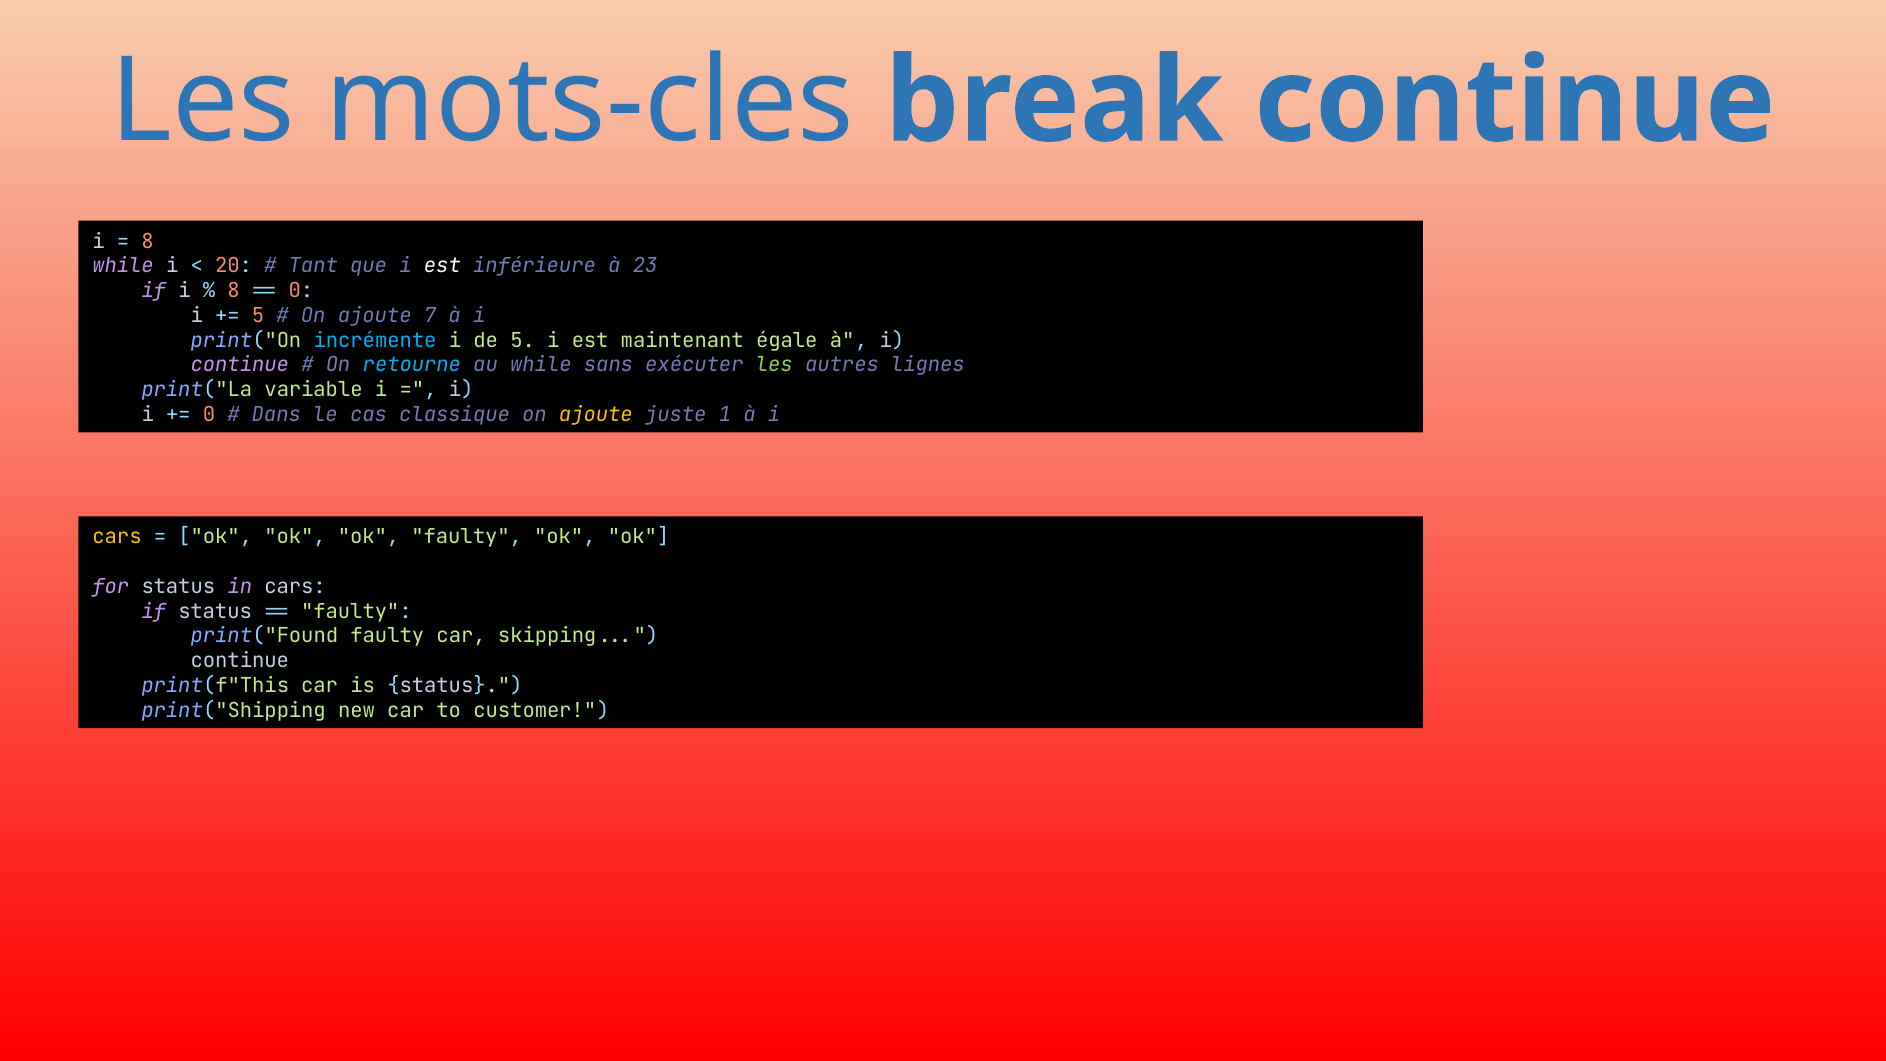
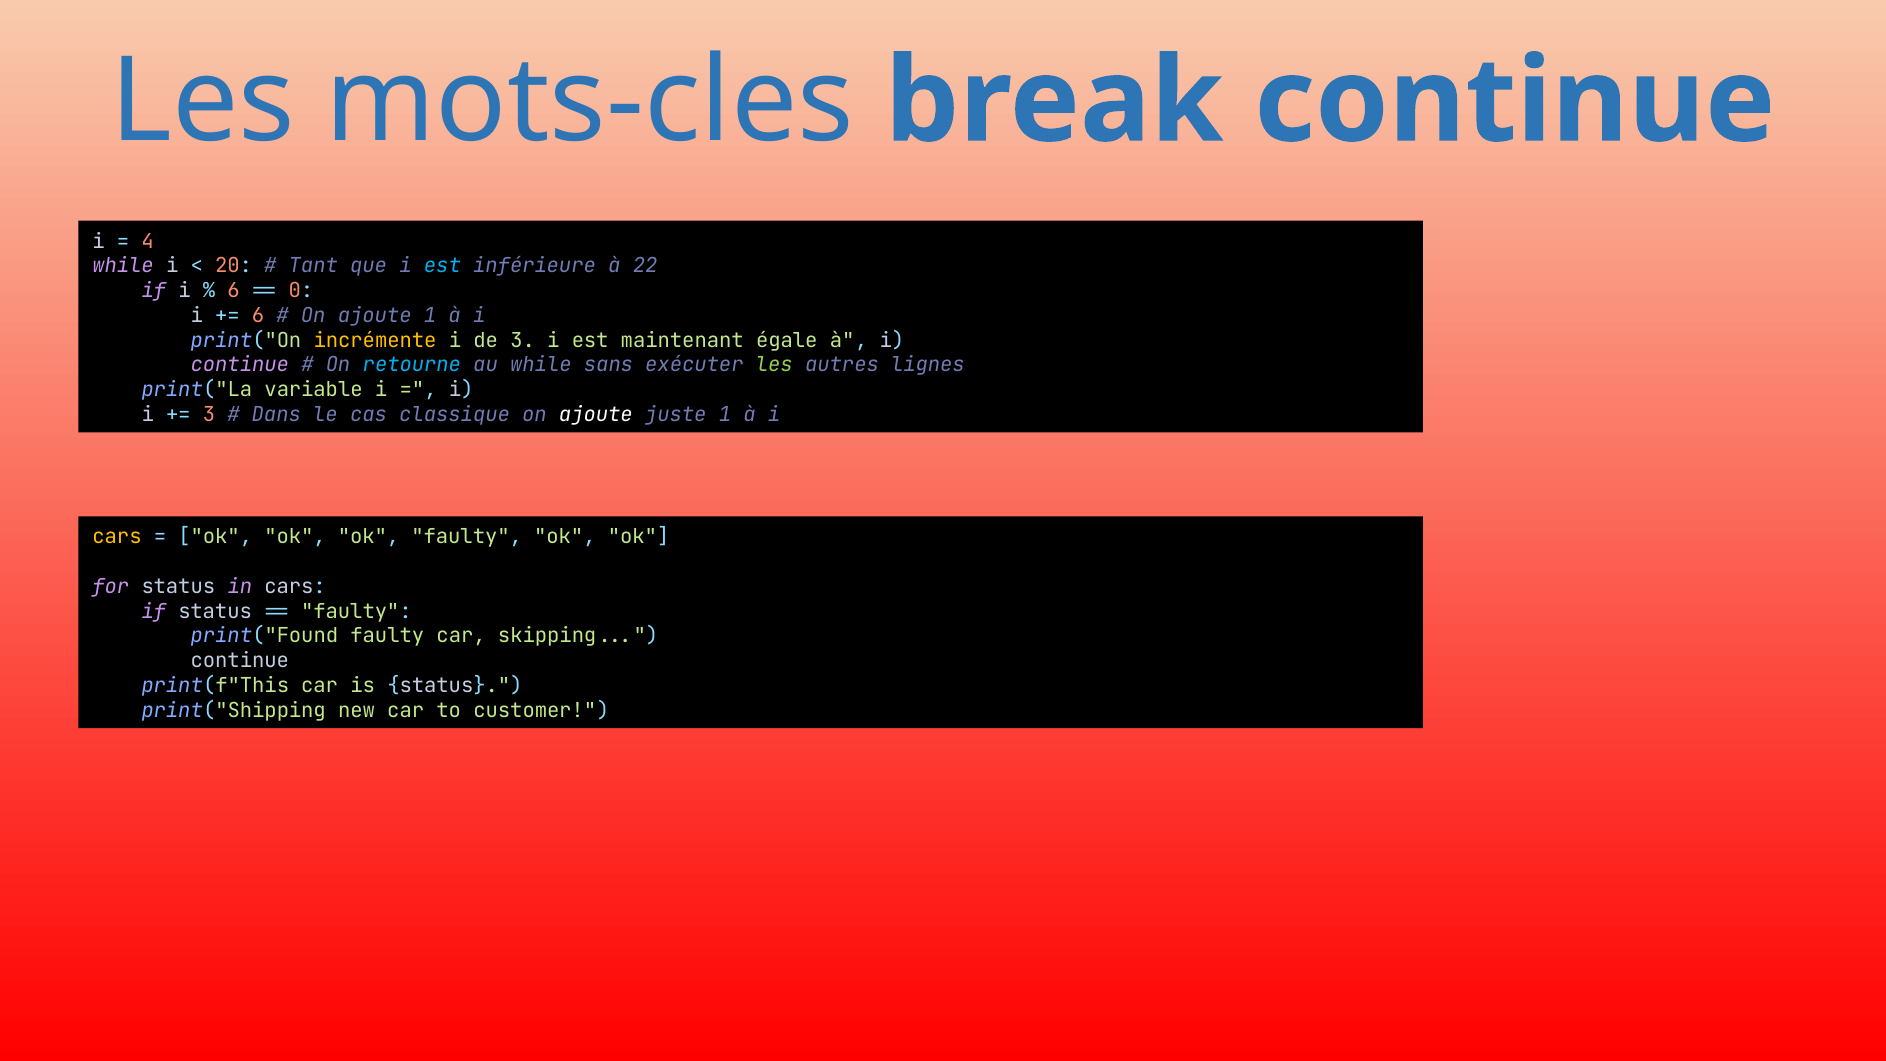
8 at (148, 241): 8 -> 4
est at (442, 266) colour: white -> light blue
23: 23 -> 22
8 at (233, 291): 8 -> 6
5 at (258, 316): 5 -> 6
ajoute 7: 7 -> 1
incrémente colour: light blue -> yellow
de 5: 5 -> 3
0 at (209, 414): 0 -> 3
ajoute at (596, 414) colour: yellow -> white
